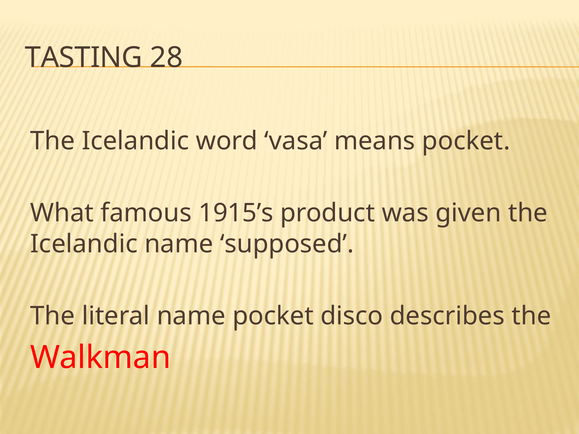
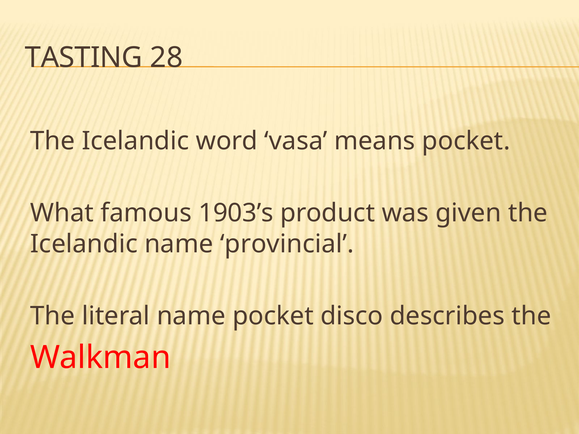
1915’s: 1915’s -> 1903’s
supposed: supposed -> provincial
